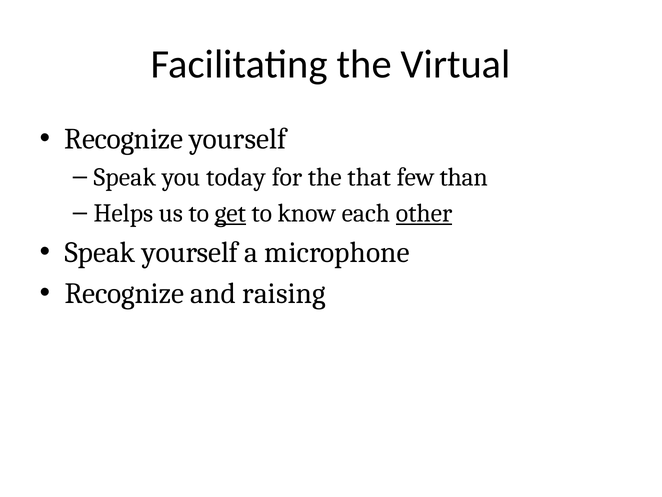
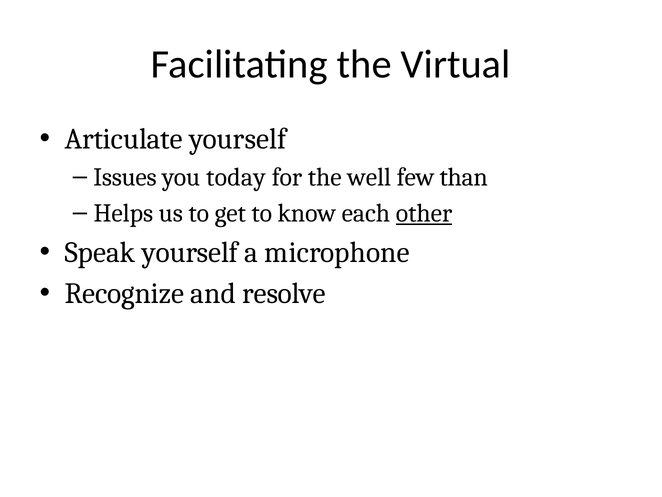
Recognize at (124, 139): Recognize -> Articulate
Speak at (125, 177): Speak -> Issues
that: that -> well
get underline: present -> none
raising: raising -> resolve
